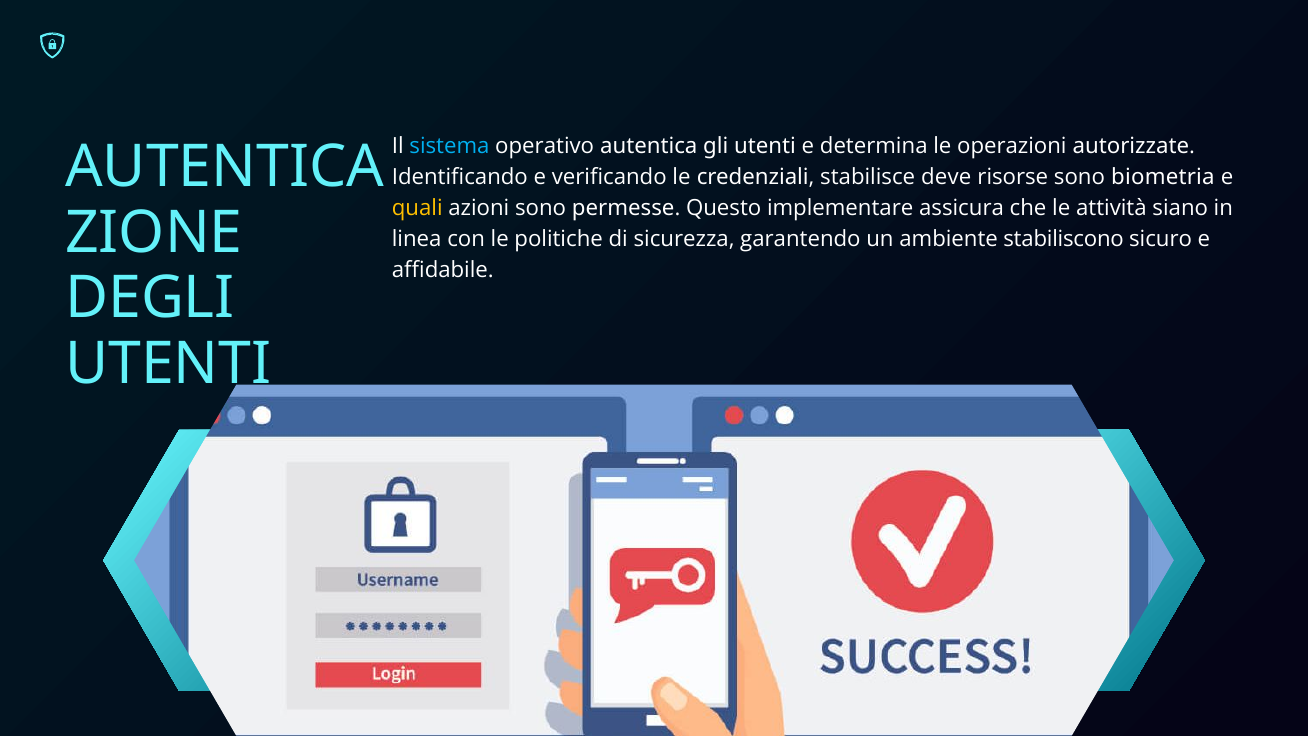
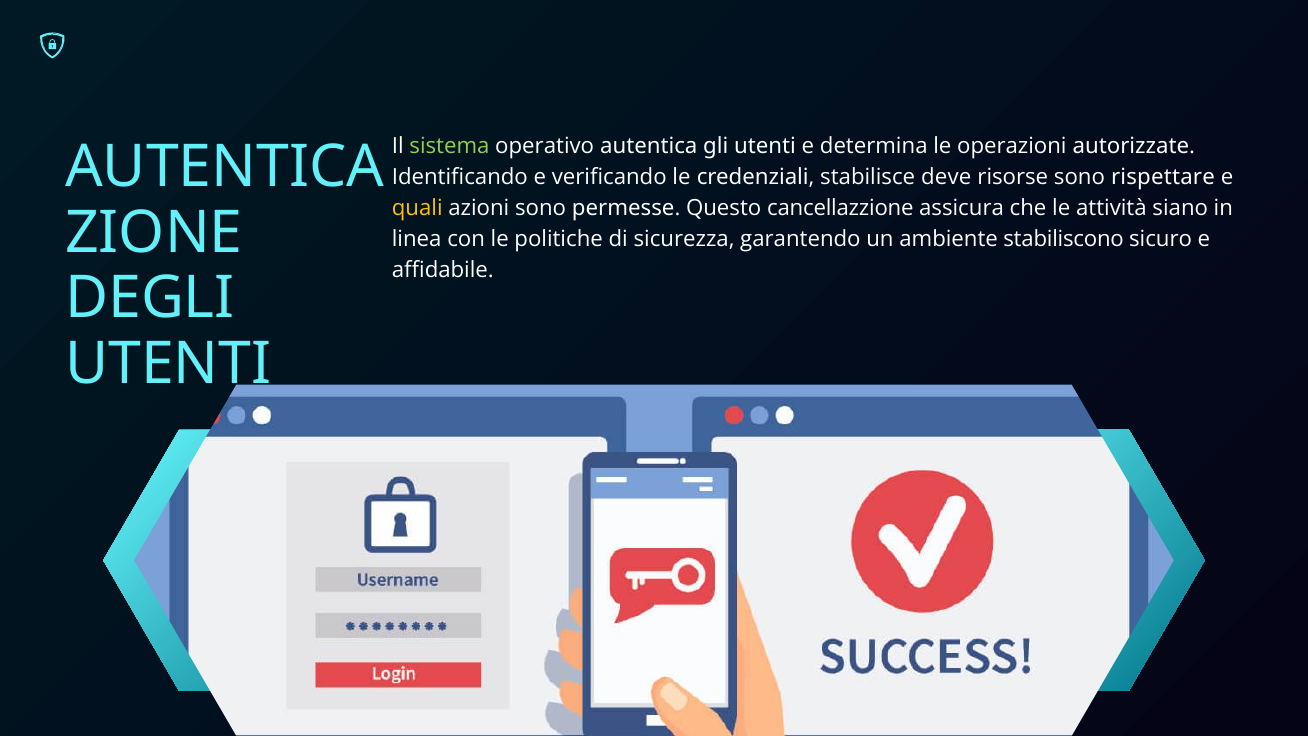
sistema colour: light blue -> light green
biometria: biometria -> rispettare
implementare: implementare -> cancellazzione
